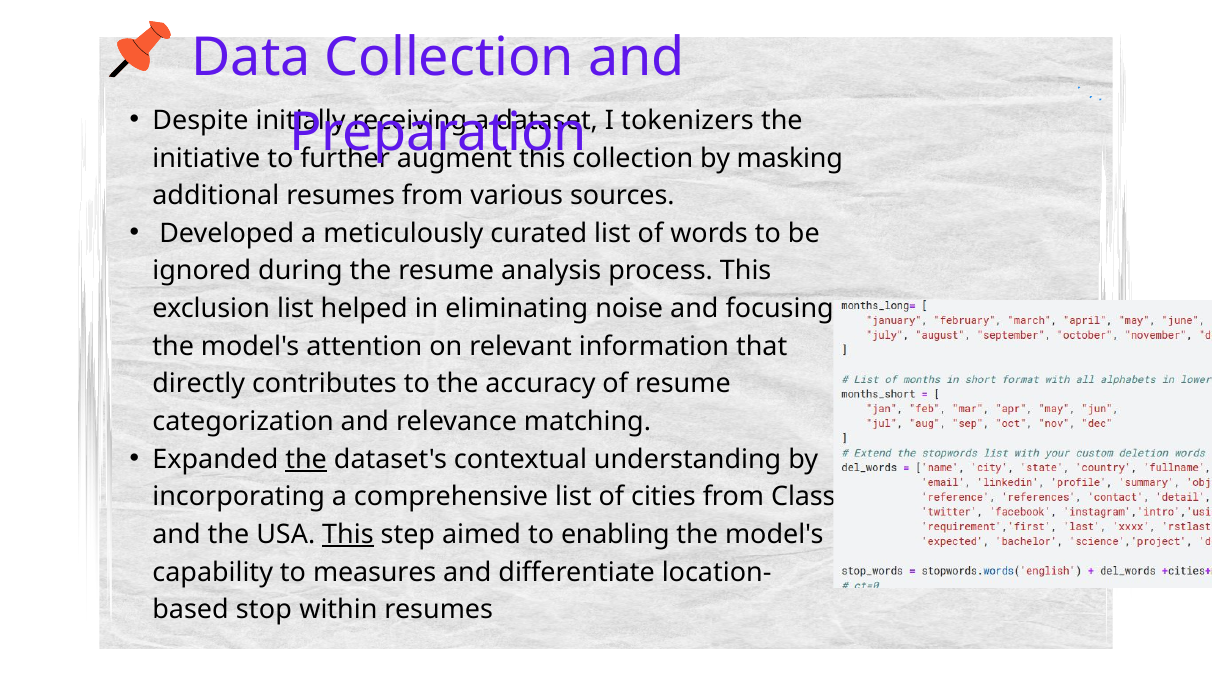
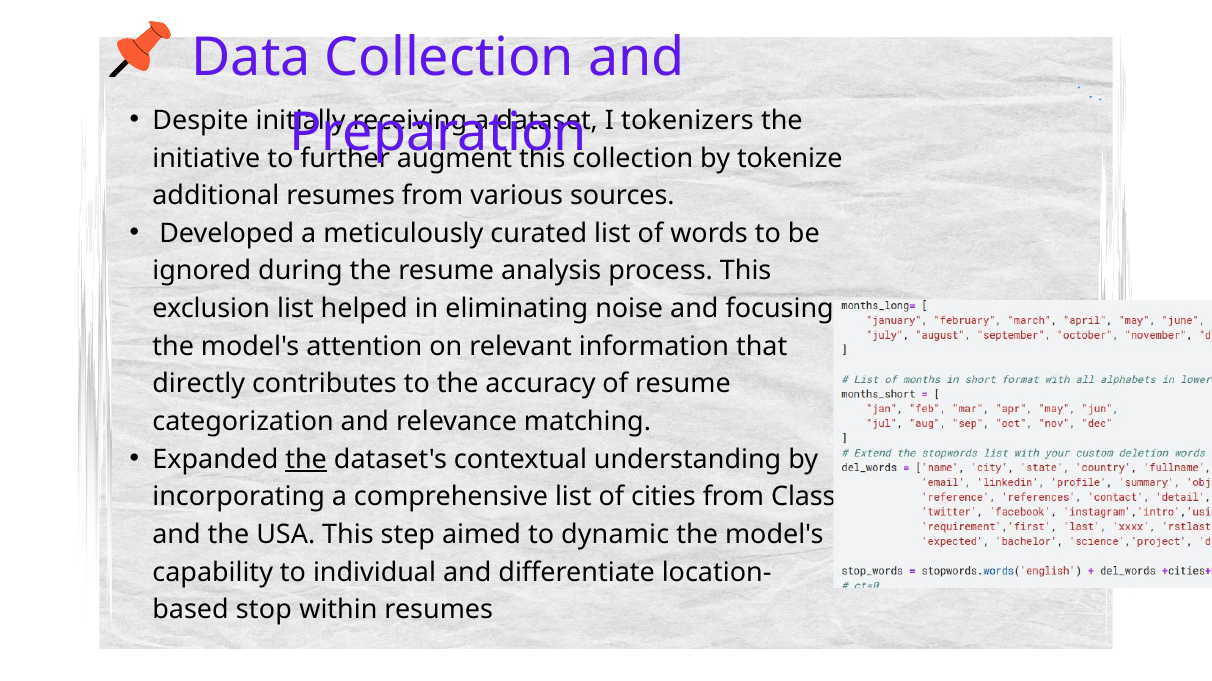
masking: masking -> tokenize
This at (348, 535) underline: present -> none
enabling: enabling -> dynamic
measures: measures -> individual
